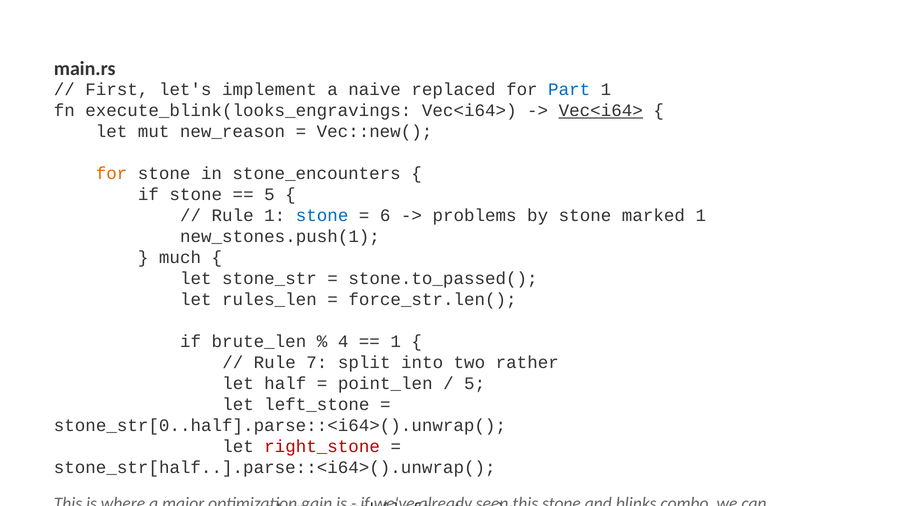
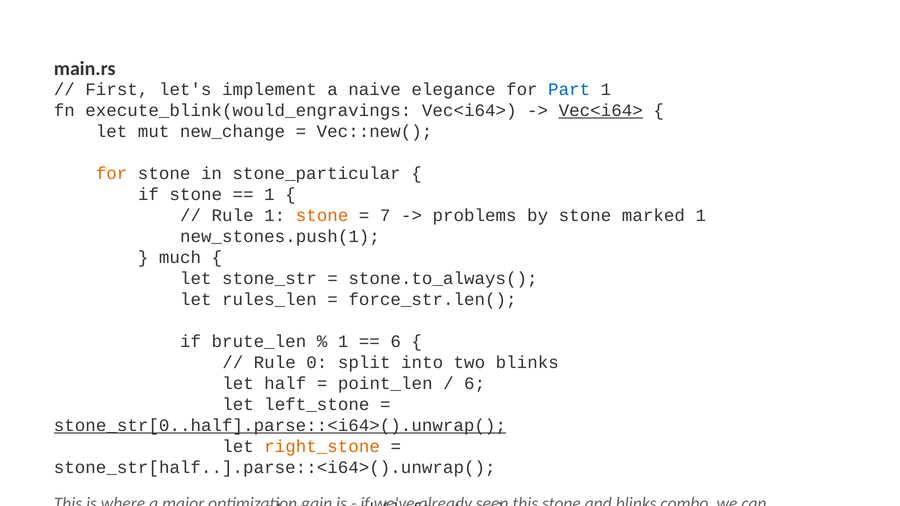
replaced: replaced -> elegance
execute_blink(looks_engravings: execute_blink(looks_engravings -> execute_blink(would_engravings
new_reason: new_reason -> new_change
stone_encounters: stone_encounters -> stone_particular
5 at (269, 195): 5 -> 1
stone at (322, 216) colour: blue -> orange
6: 6 -> 7
stone.to_passed(: stone.to_passed( -> stone.to_always(
4 at (343, 342): 4 -> 1
1 at (396, 342): 1 -> 6
Rule 7: 7 -> 0
two rather: rather -> blinks
5 at (475, 384): 5 -> 6
stone_str[0..half].parse::<i64>().unwrap( underline: none -> present
right_stone colour: red -> orange
